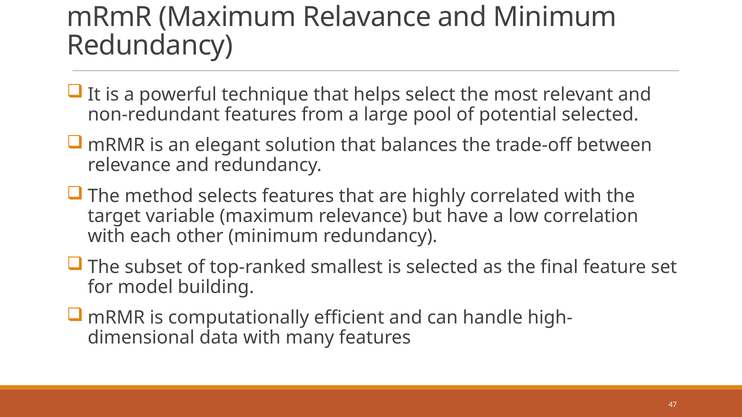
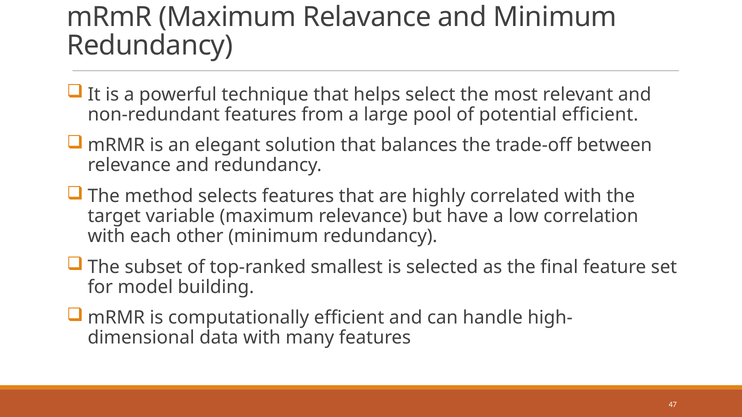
potential selected: selected -> efficient
